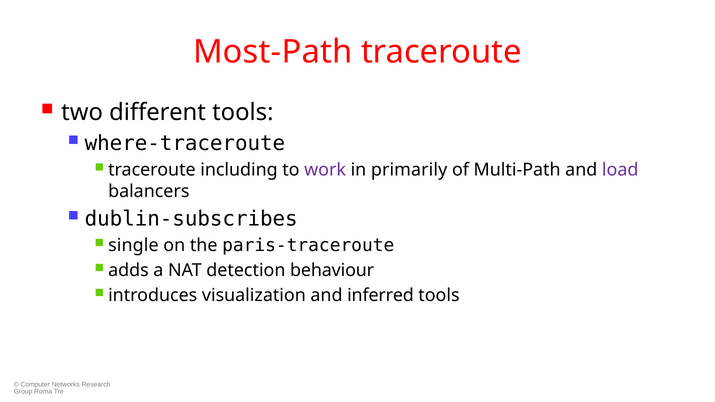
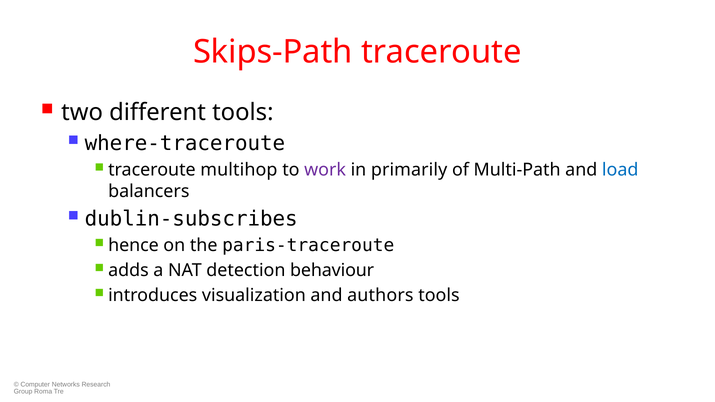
Most-Path: Most-Path -> Skips-Path
including: including -> multihop
load colour: purple -> blue
single: single -> hence
inferred: inferred -> authors
